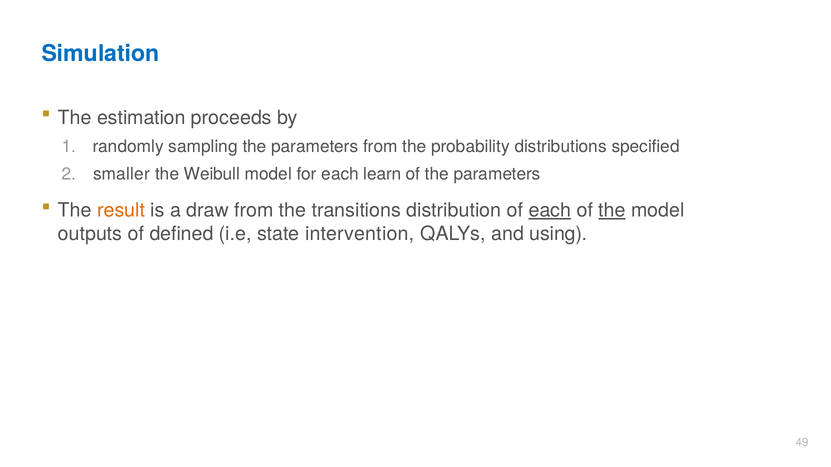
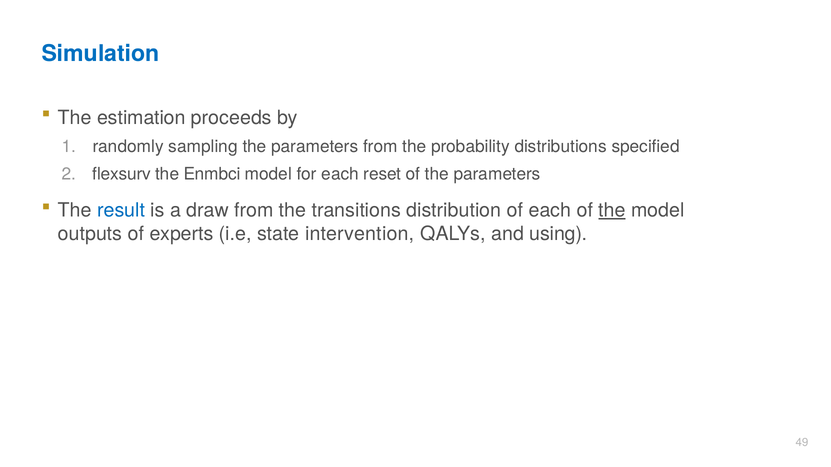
smaller: smaller -> flexsurv
Weibull: Weibull -> Enmbci
learn: learn -> reset
result colour: orange -> blue
each at (550, 211) underline: present -> none
defined: defined -> experts
